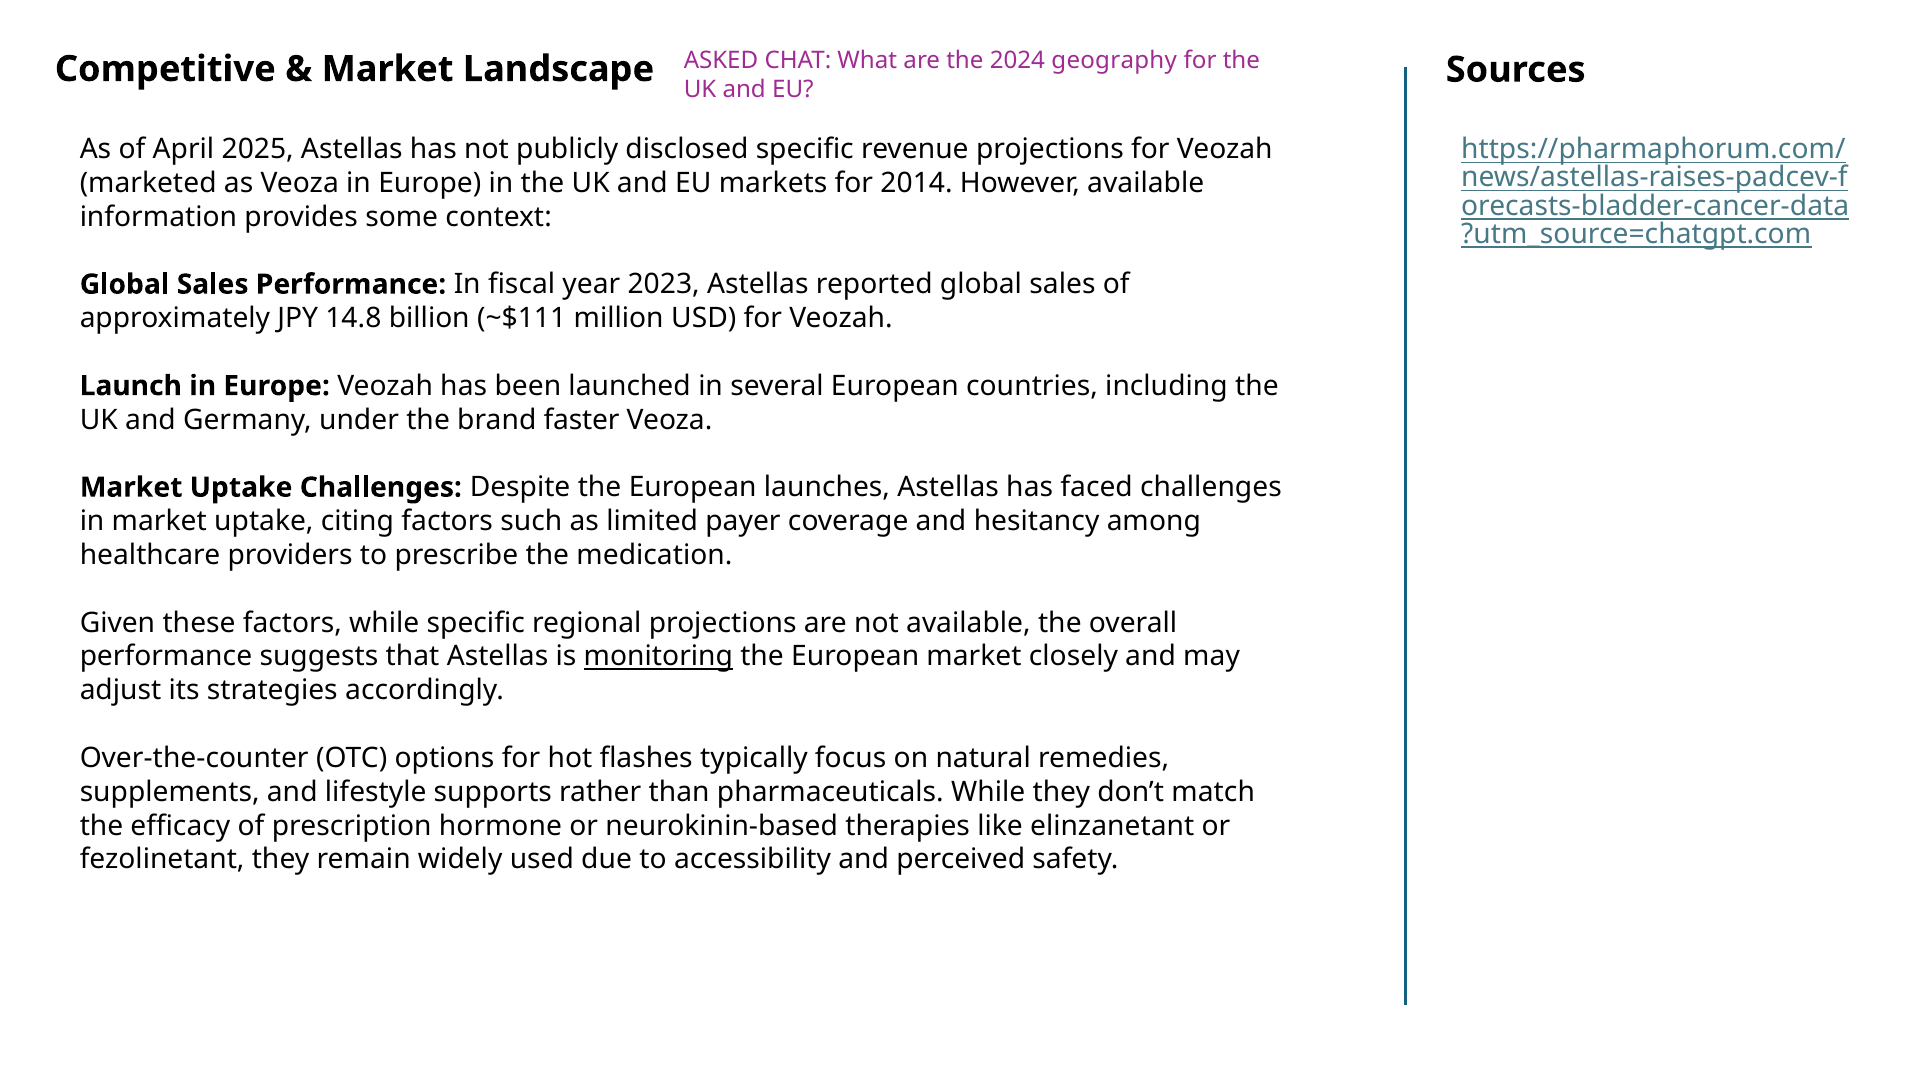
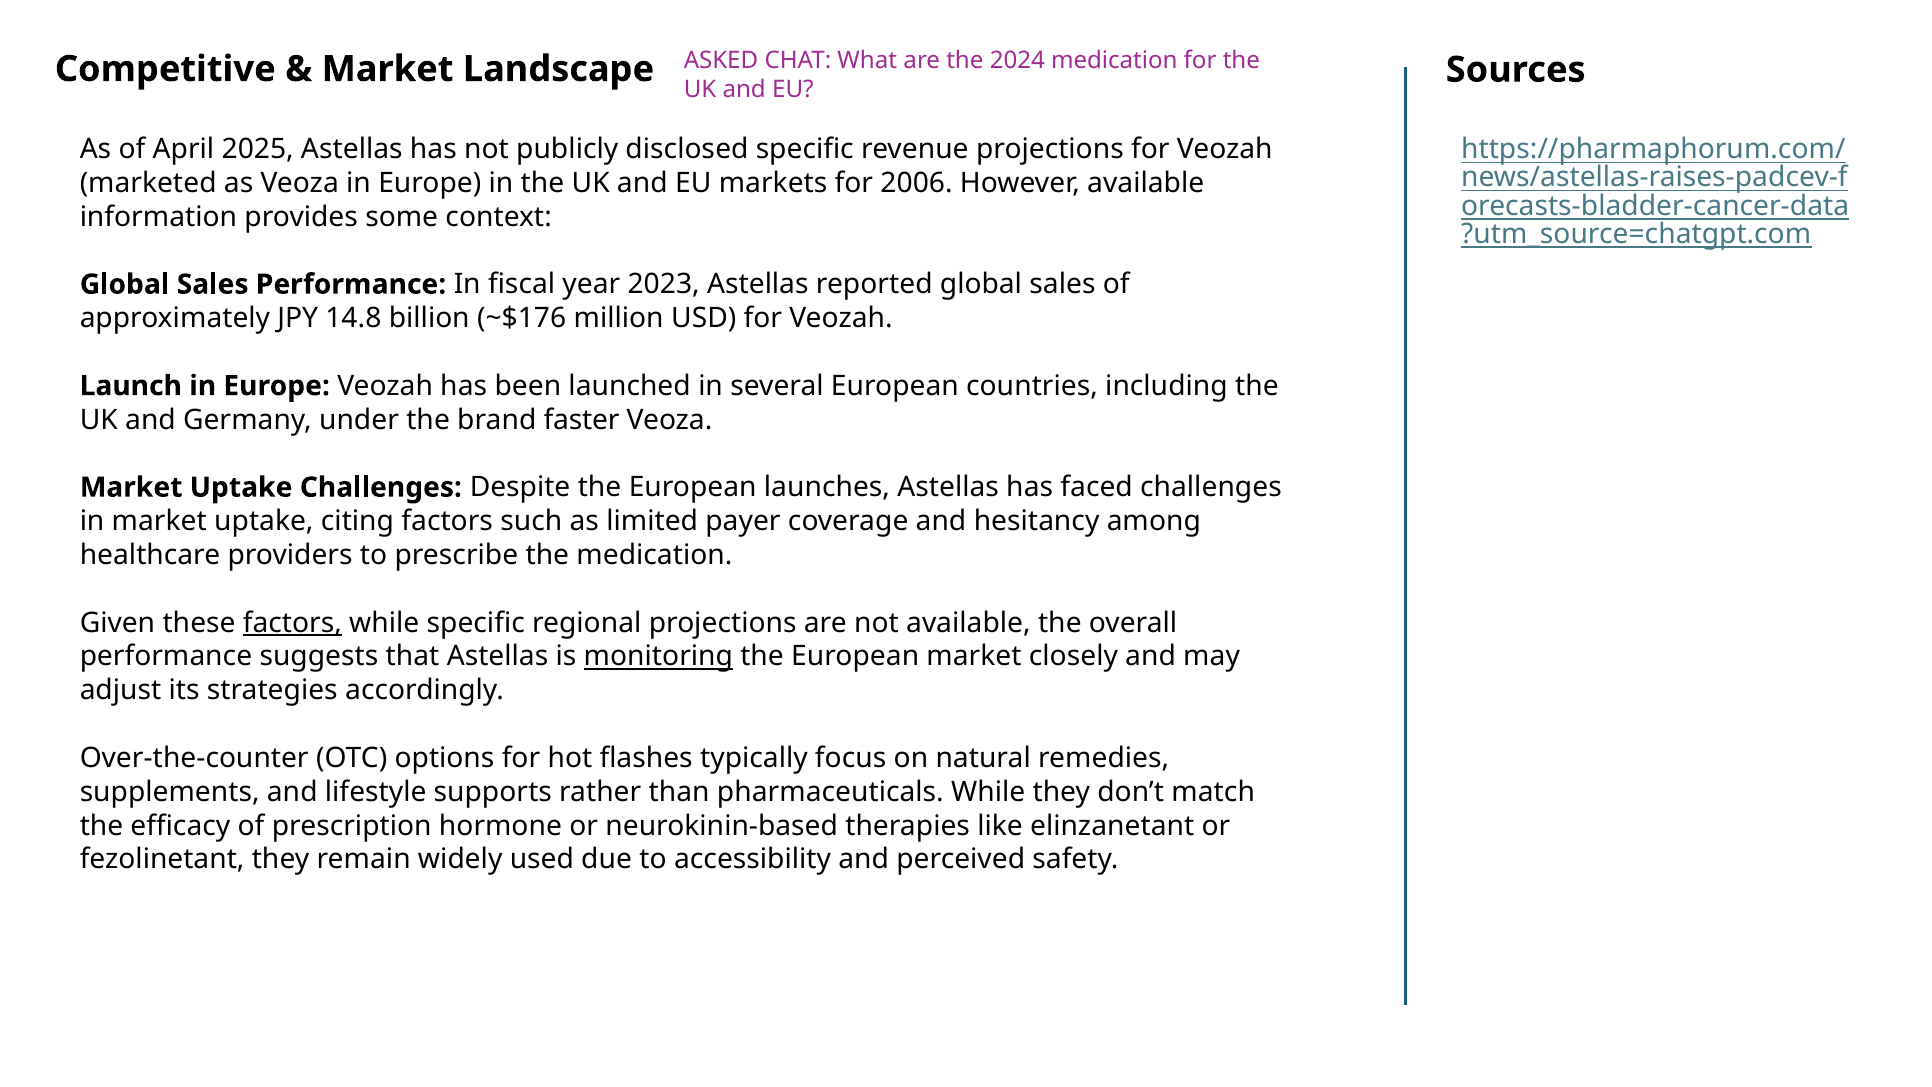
2024 geography: geography -> medication
2014: 2014 -> 2006
~$111: ~$111 -> ~$176
factors at (292, 623) underline: none -> present
